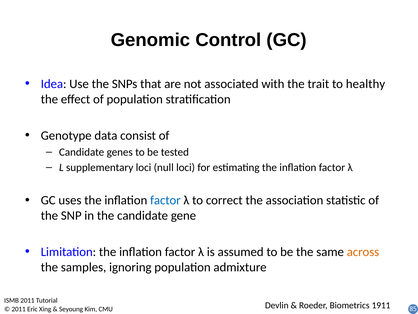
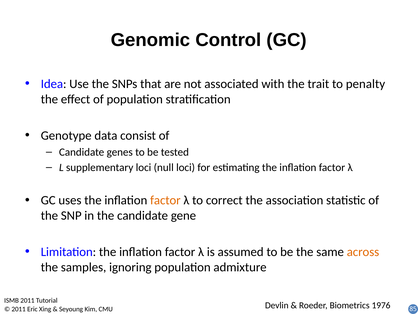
healthy: healthy -> penalty
factor at (165, 200) colour: blue -> orange
1911: 1911 -> 1976
